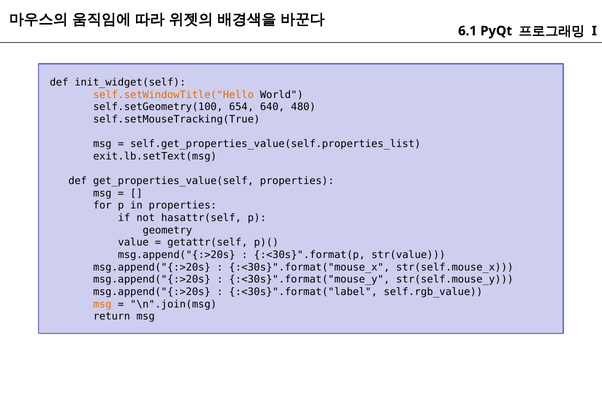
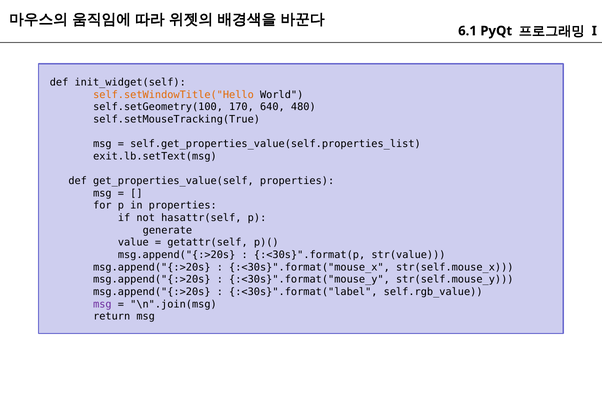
654: 654 -> 170
geometry: geometry -> generate
msg at (102, 304) colour: orange -> purple
